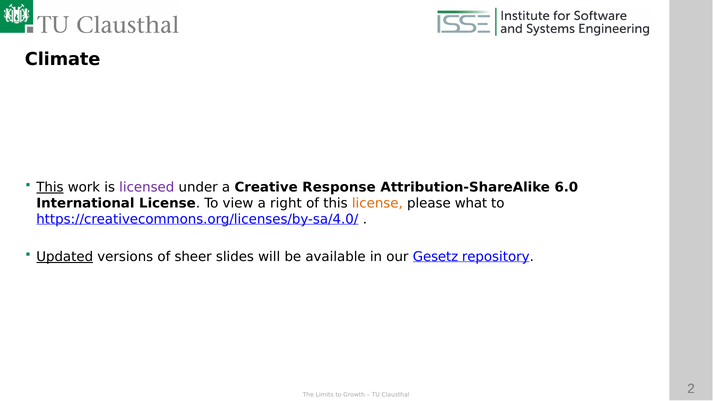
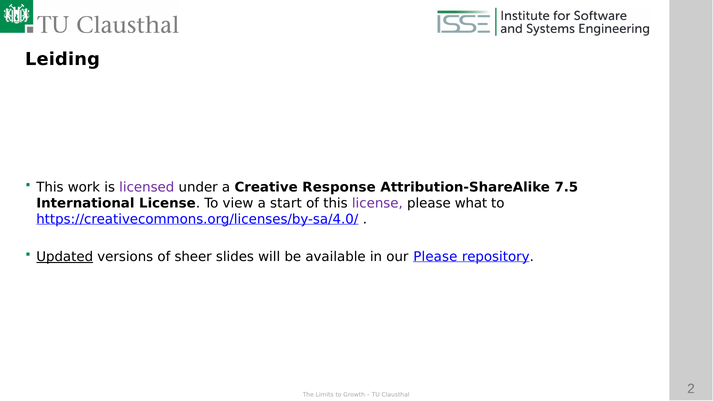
Climate: Climate -> Leiding
This at (50, 187) underline: present -> none
6.0: 6.0 -> 7.5
right: right -> start
license at (377, 203) colour: orange -> purple
our Gesetz: Gesetz -> Please
